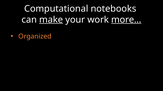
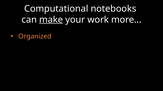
more… underline: present -> none
